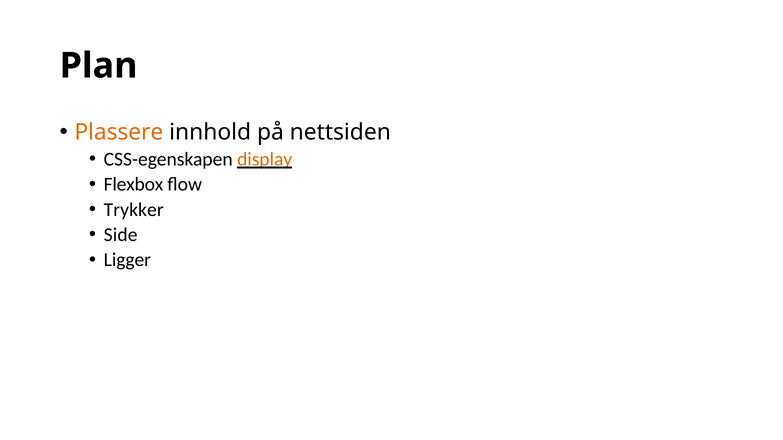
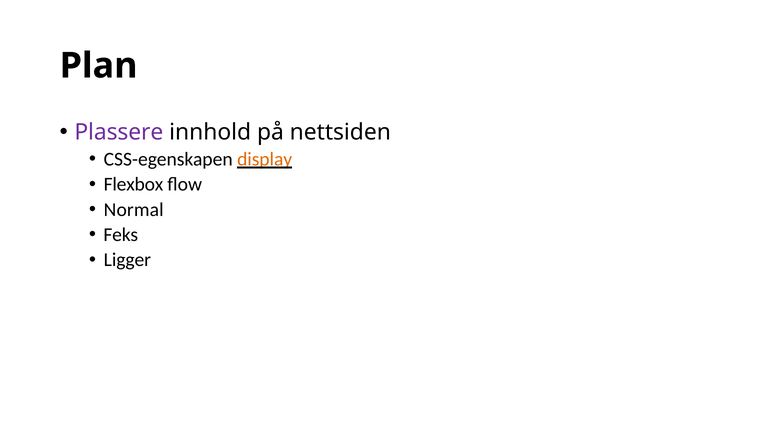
Plassere colour: orange -> purple
Trykker: Trykker -> Normal
Side: Side -> Feks
